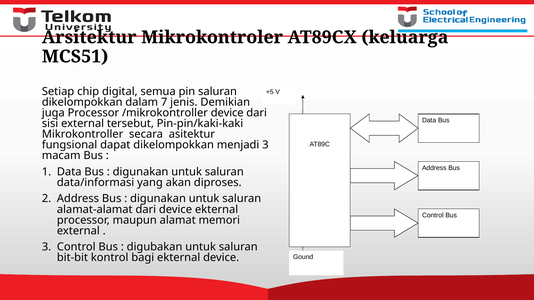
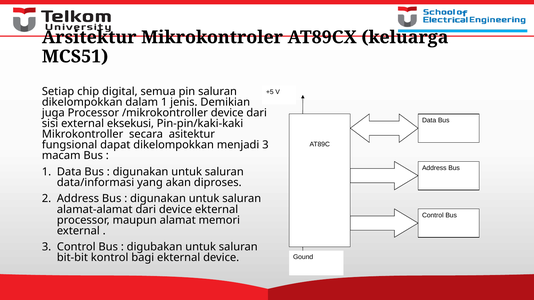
dalam 7: 7 -> 1
tersebut: tersebut -> eksekusi
